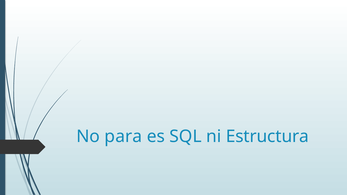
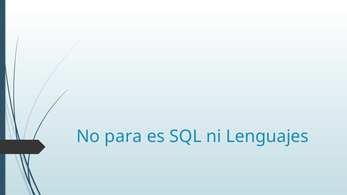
Estructura: Estructura -> Lenguajes
